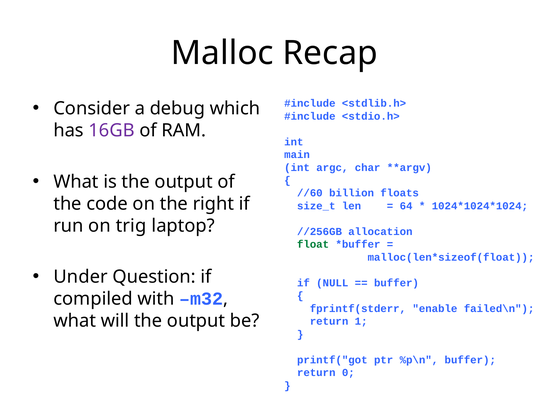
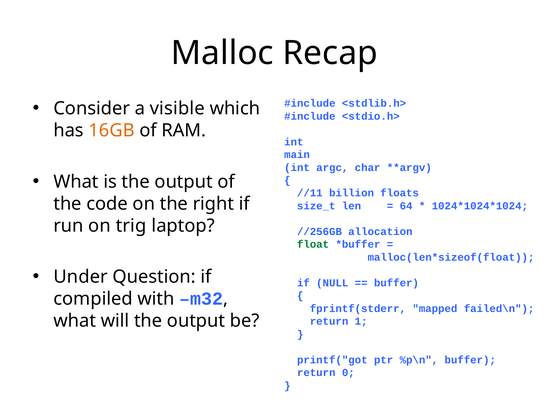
debug: debug -> visible
16GB colour: purple -> orange
//60: //60 -> //11
enable: enable -> mapped
